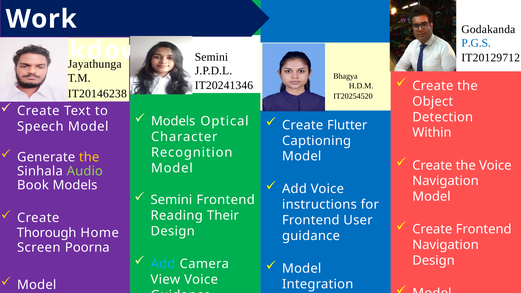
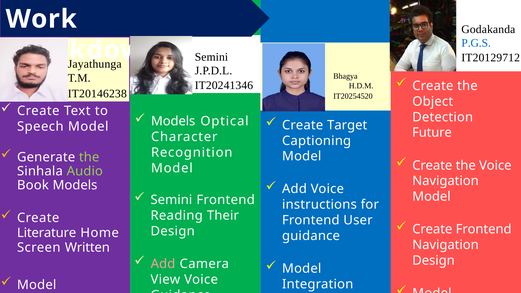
Flutter: Flutter -> Target
Within: Within -> Future
the at (89, 157) colour: yellow -> light green
Thorough: Thorough -> Literature
Poorna: Poorna -> Written
Add at (163, 264) colour: light blue -> pink
